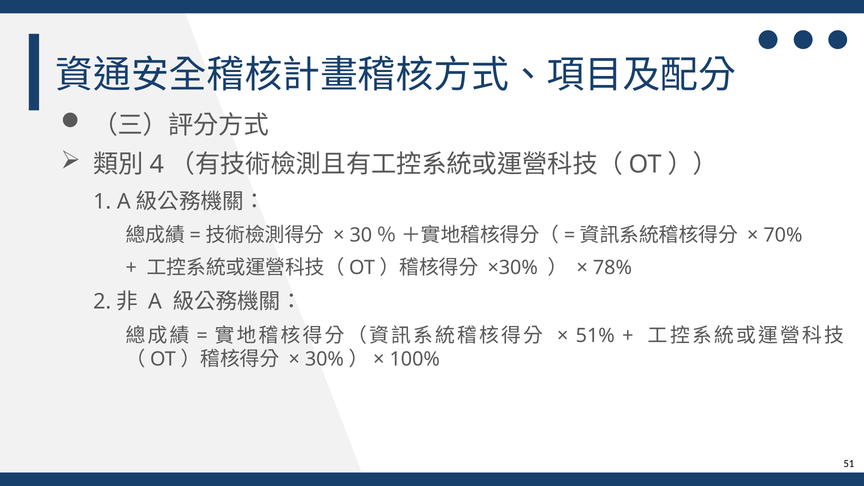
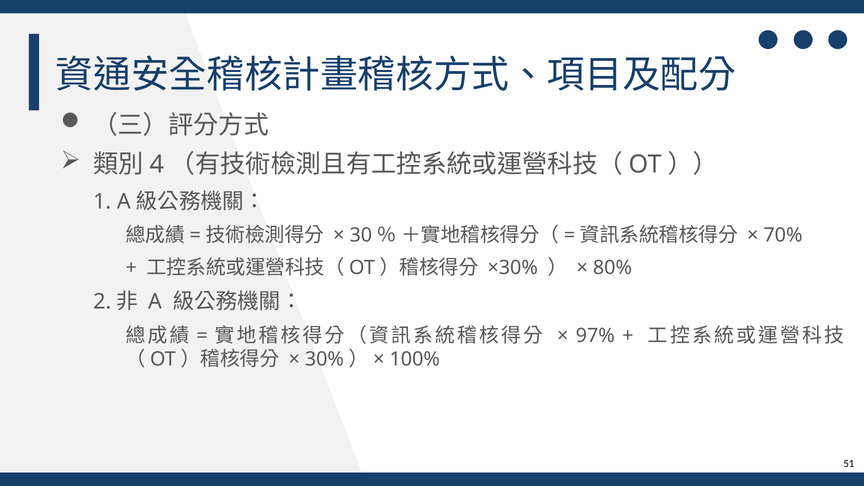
78%: 78% -> 80%
51%: 51% -> 97%
